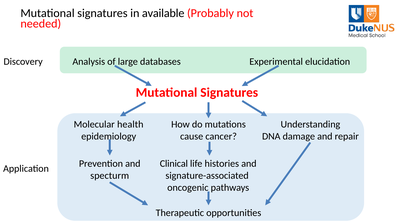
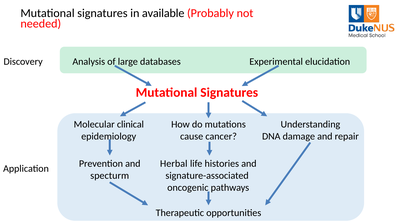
health: health -> clinical
Clinical: Clinical -> Herbal
